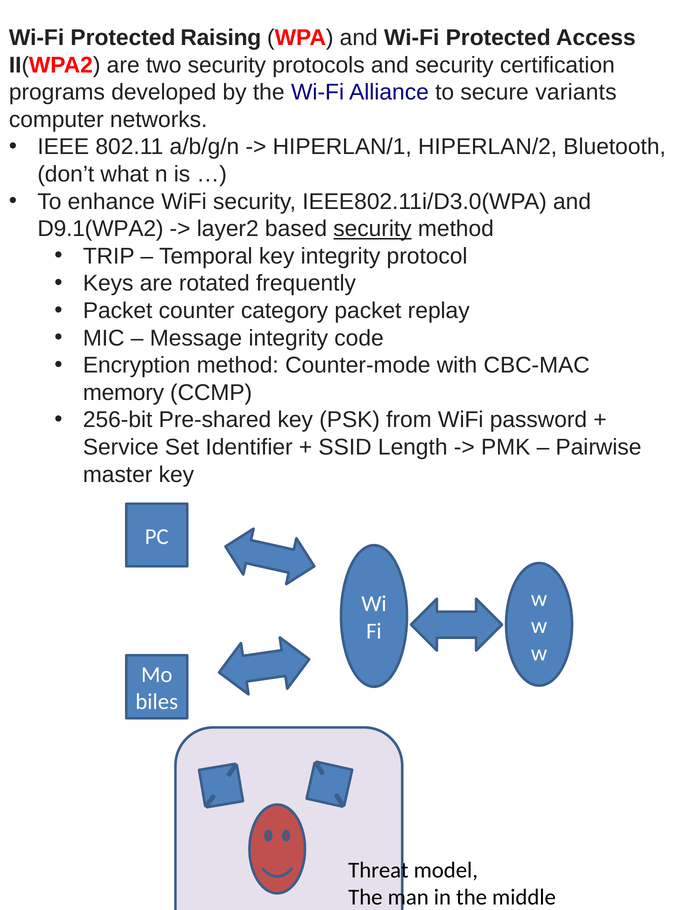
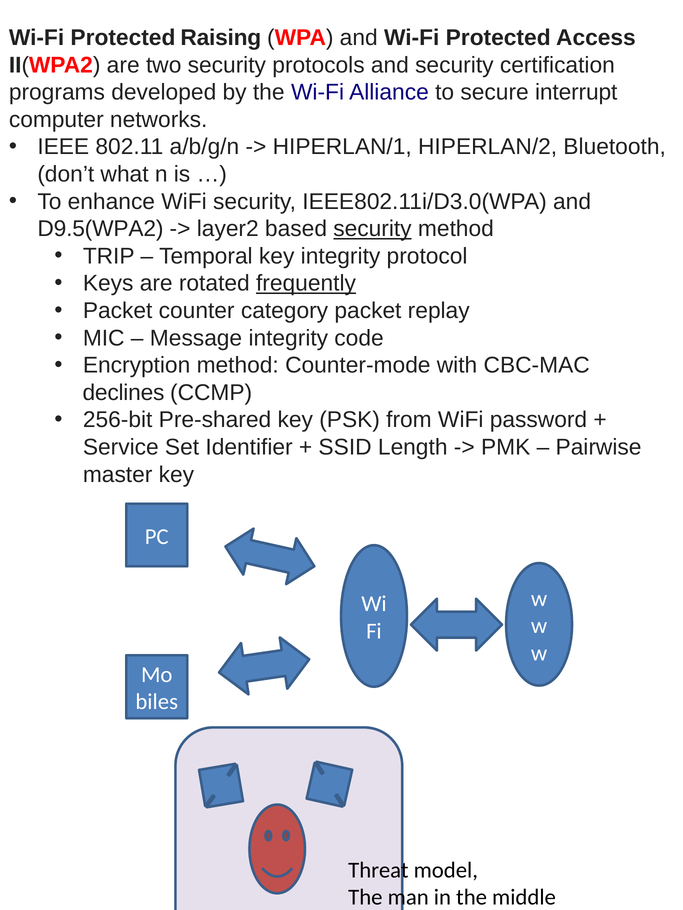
variants: variants -> interrupt
D9.1(WPA2: D9.1(WPA2 -> D9.5(WPA2
frequently underline: none -> present
memory: memory -> declines
